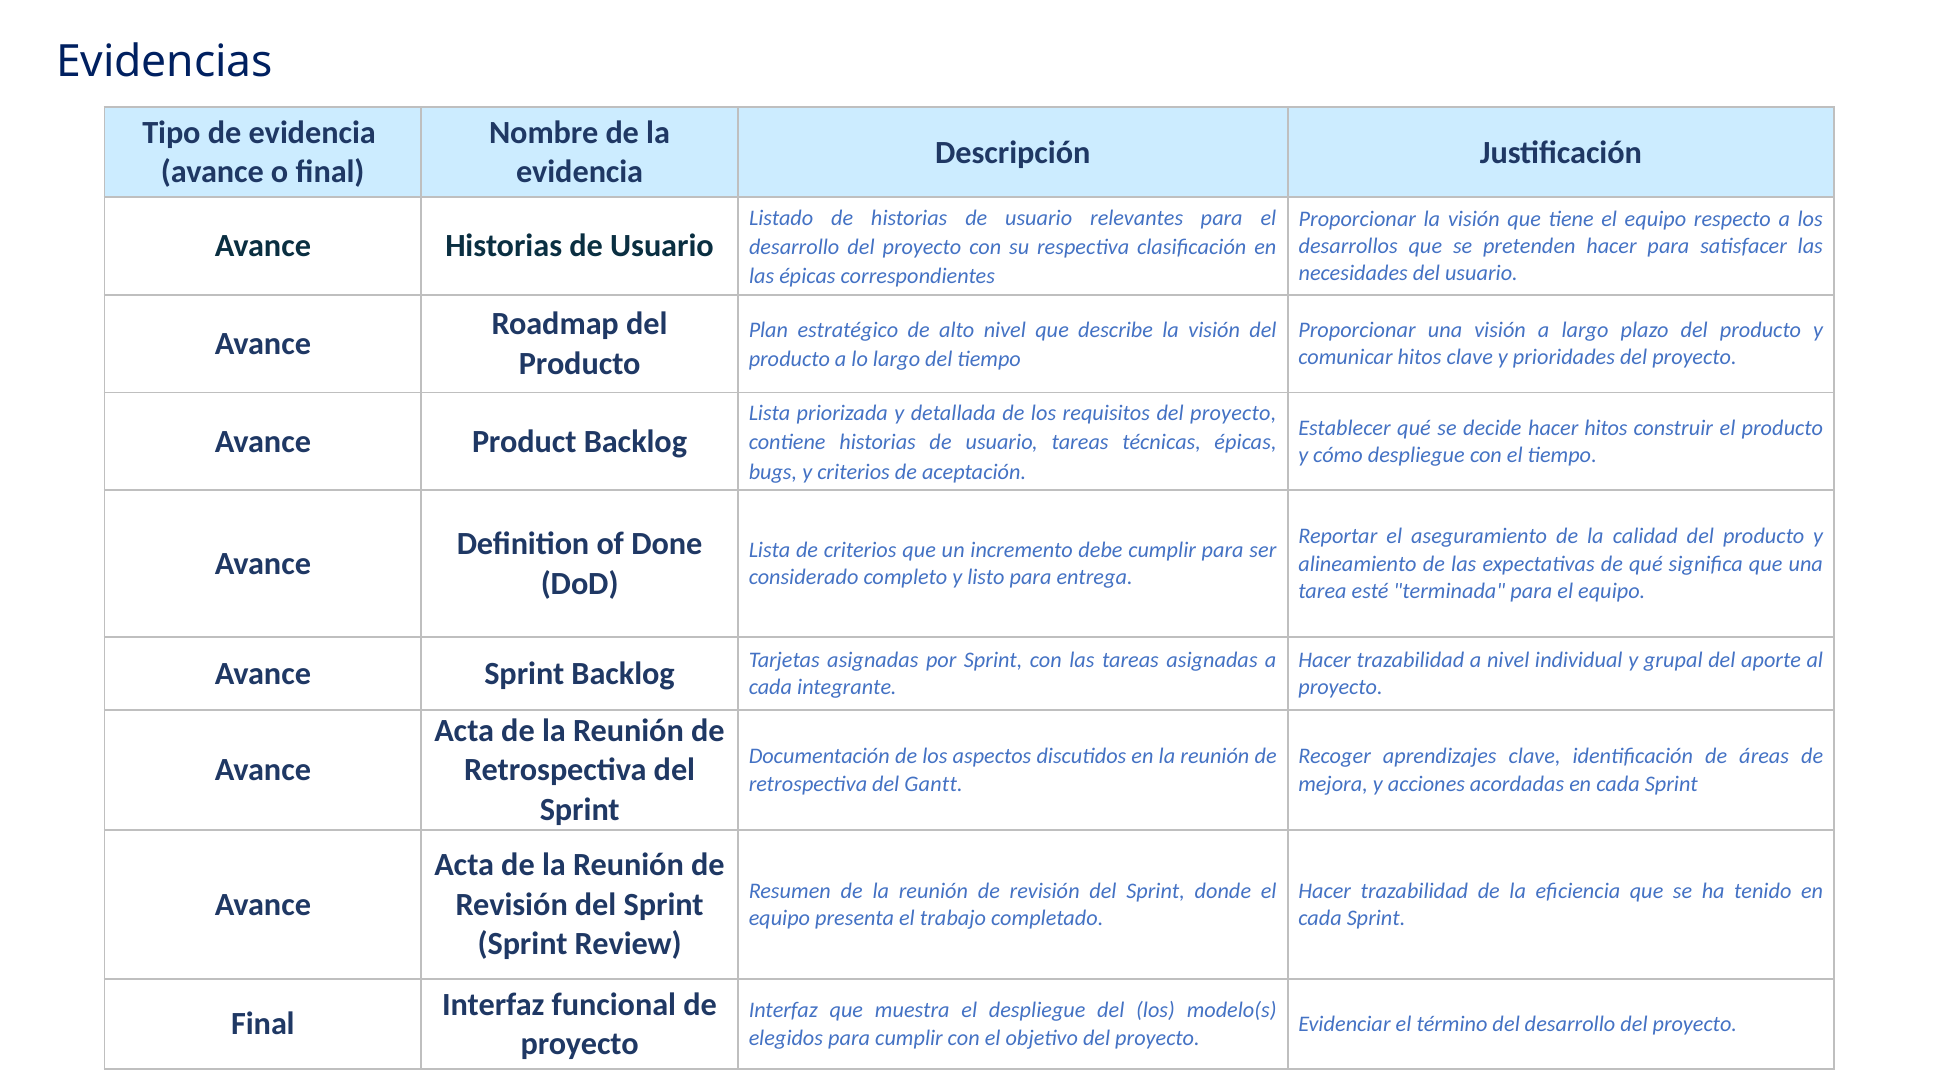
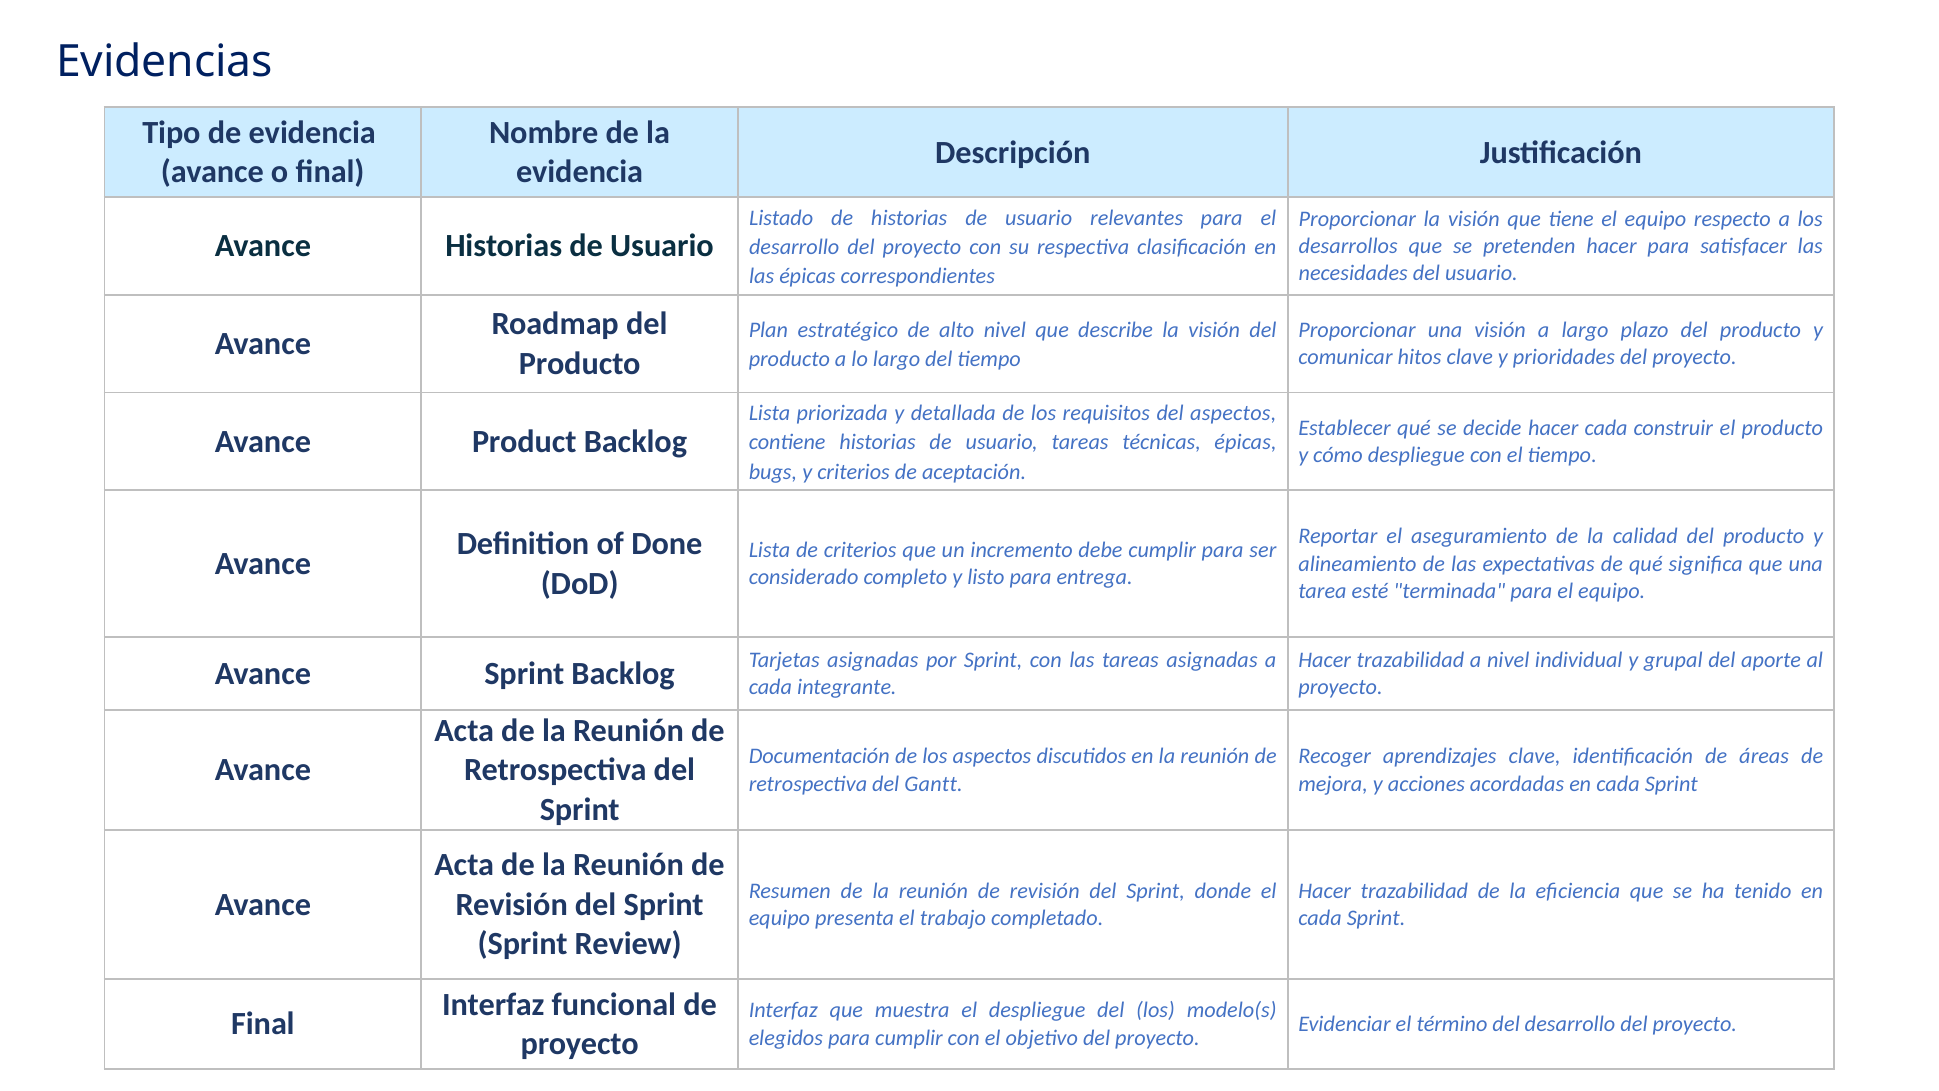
requisitos del proyecto: proyecto -> aspectos
hacer hitos: hitos -> cada
